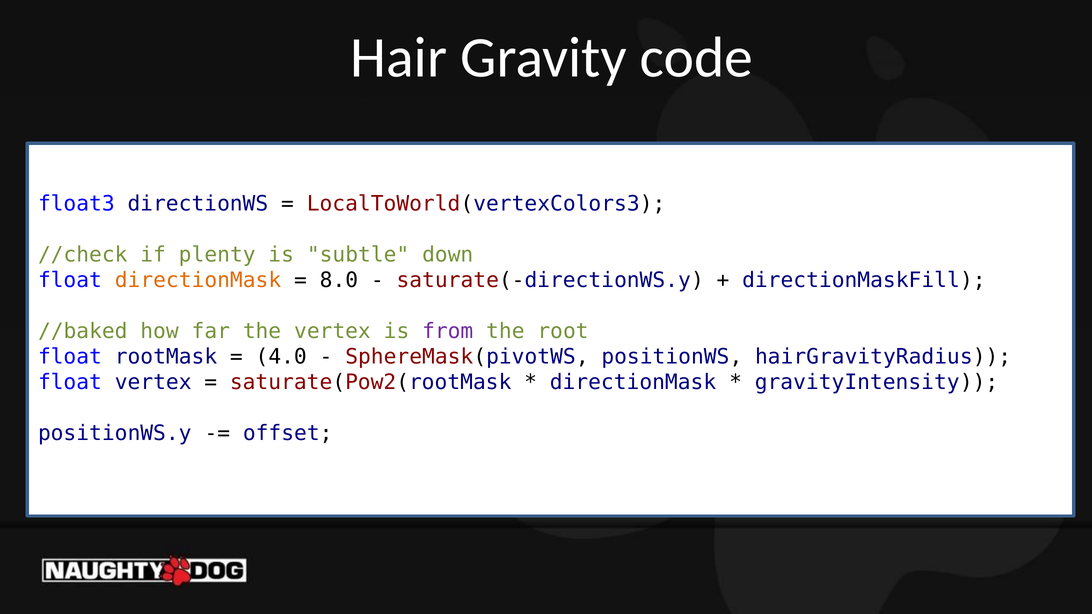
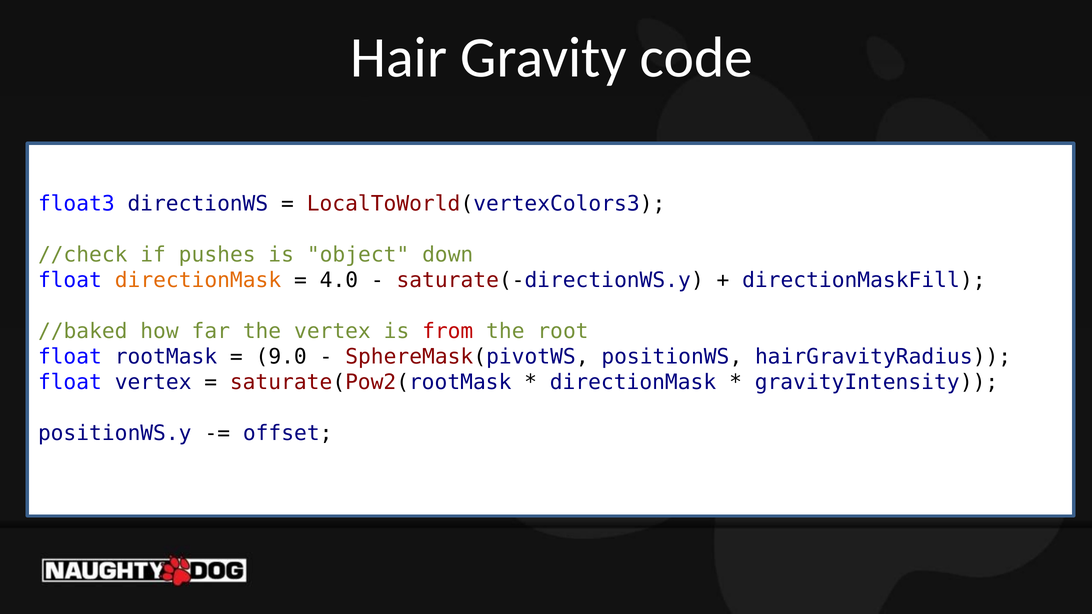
plenty: plenty -> pushes
subtle: subtle -> object
8.0: 8.0 -> 4.0
from colour: purple -> red
4.0: 4.0 -> 9.0
